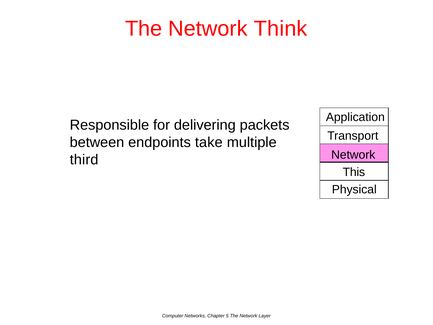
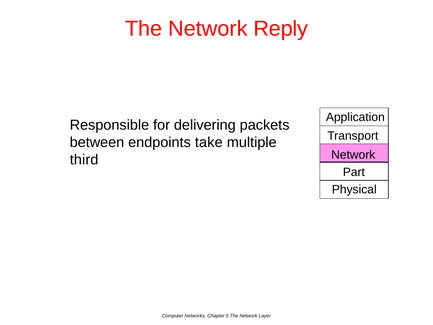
Think: Think -> Reply
This: This -> Part
